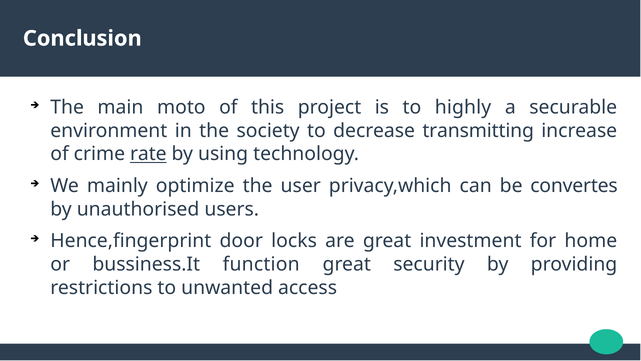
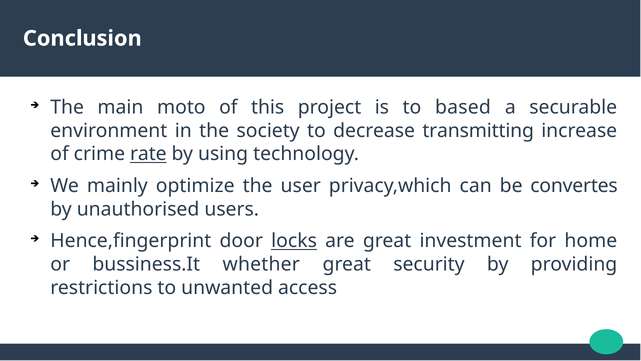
highly: highly -> based
locks underline: none -> present
function: function -> whether
